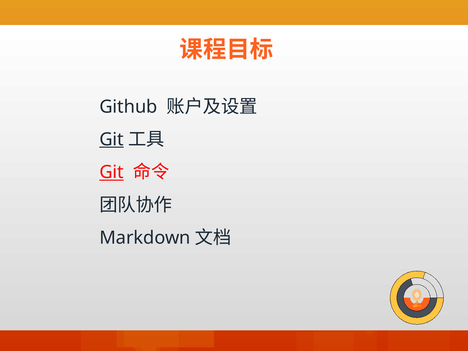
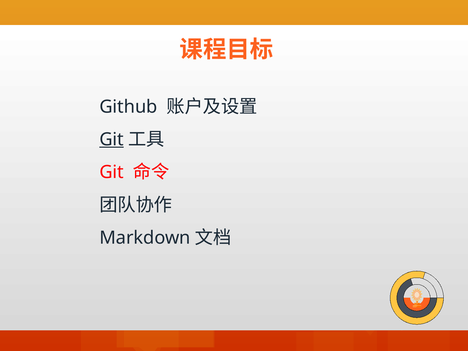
Git at (112, 172) underline: present -> none
